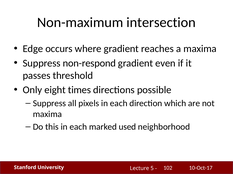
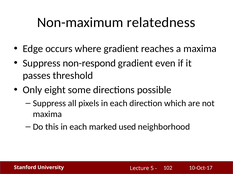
intersection: intersection -> relatedness
times: times -> some
